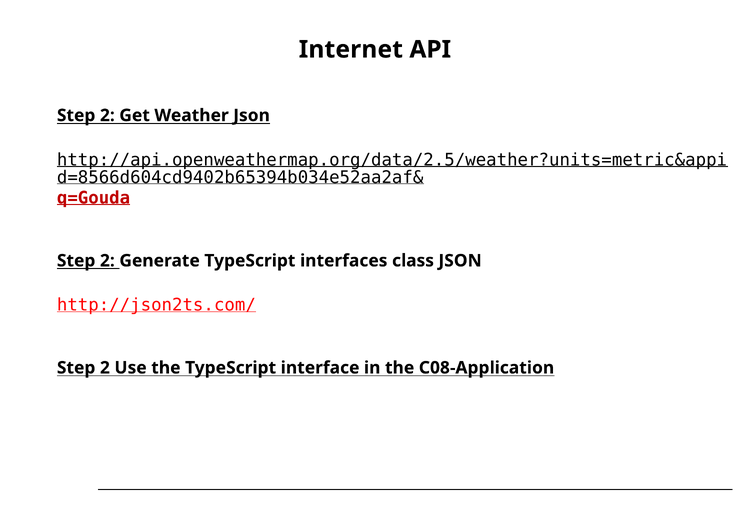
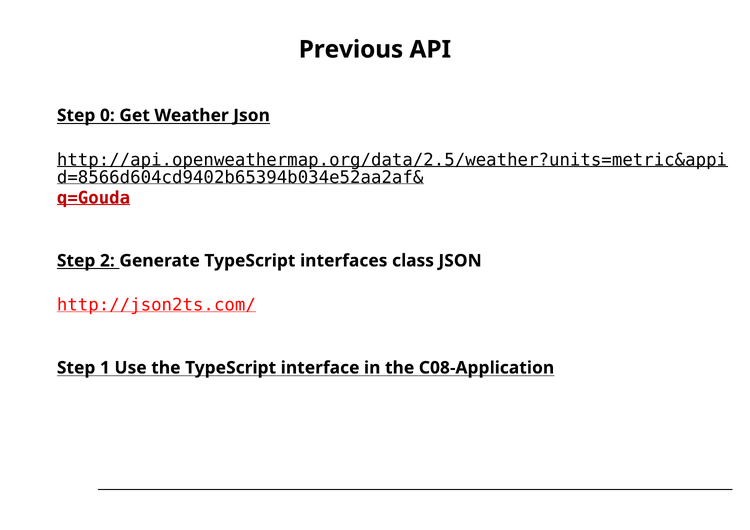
Internet: Internet -> Previous
2 at (107, 116): 2 -> 0
2 at (105, 368): 2 -> 1
